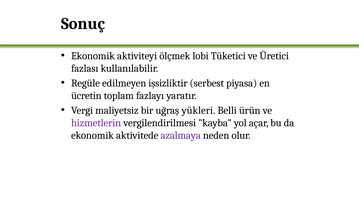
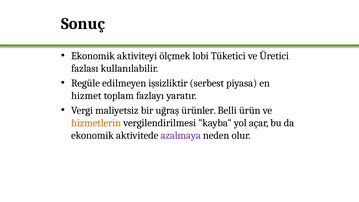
ücretin: ücretin -> hizmet
yükleri: yükleri -> ürünler
hizmetlerin colour: purple -> orange
